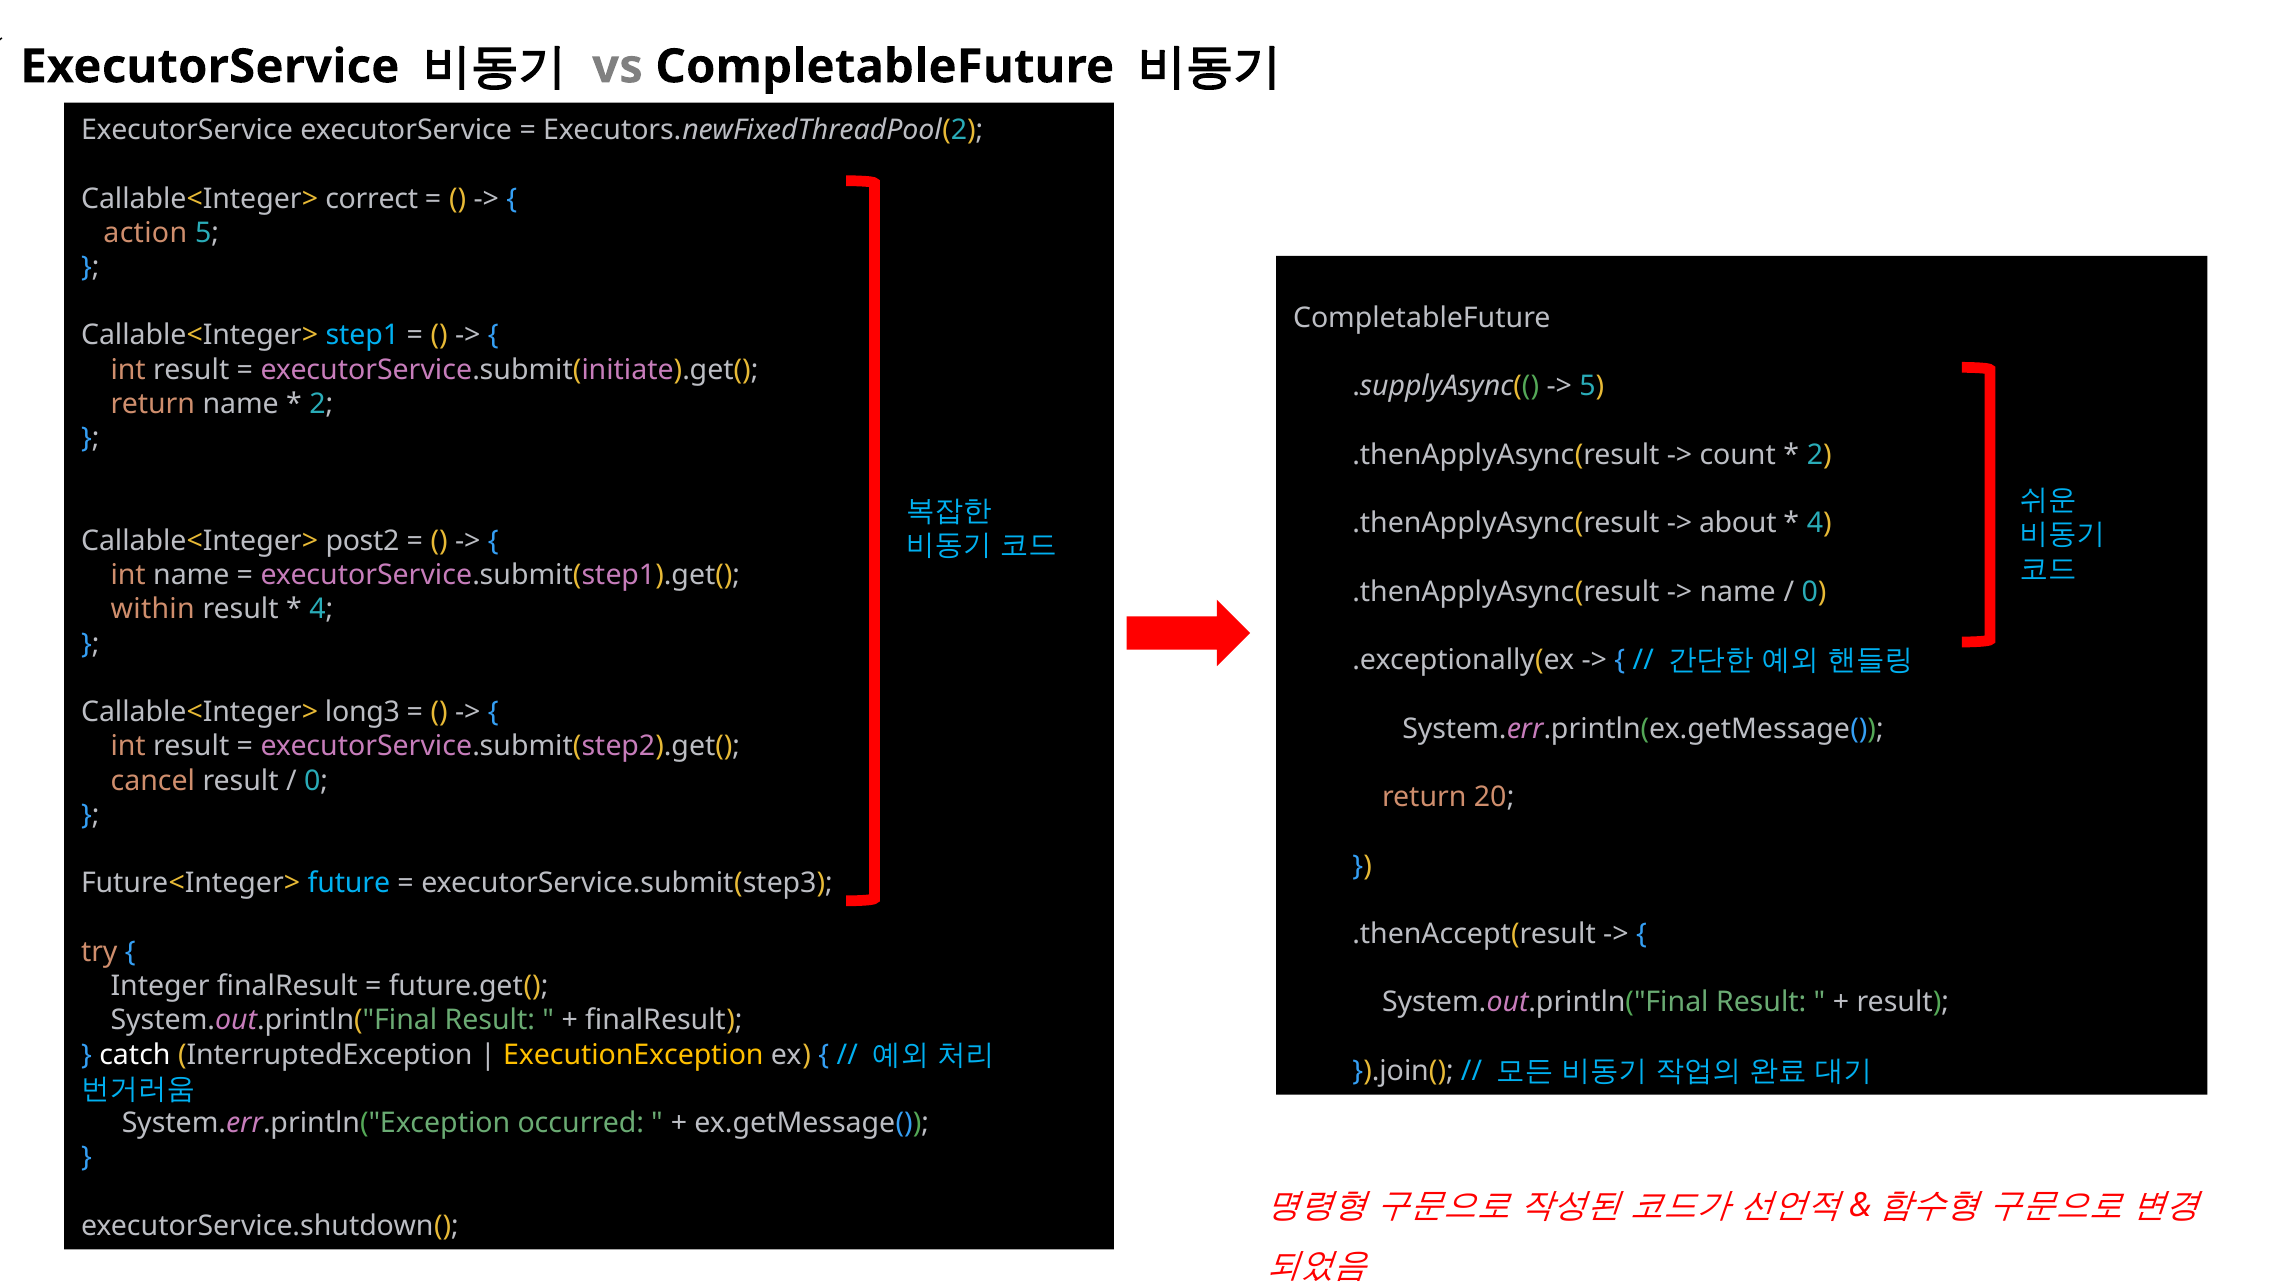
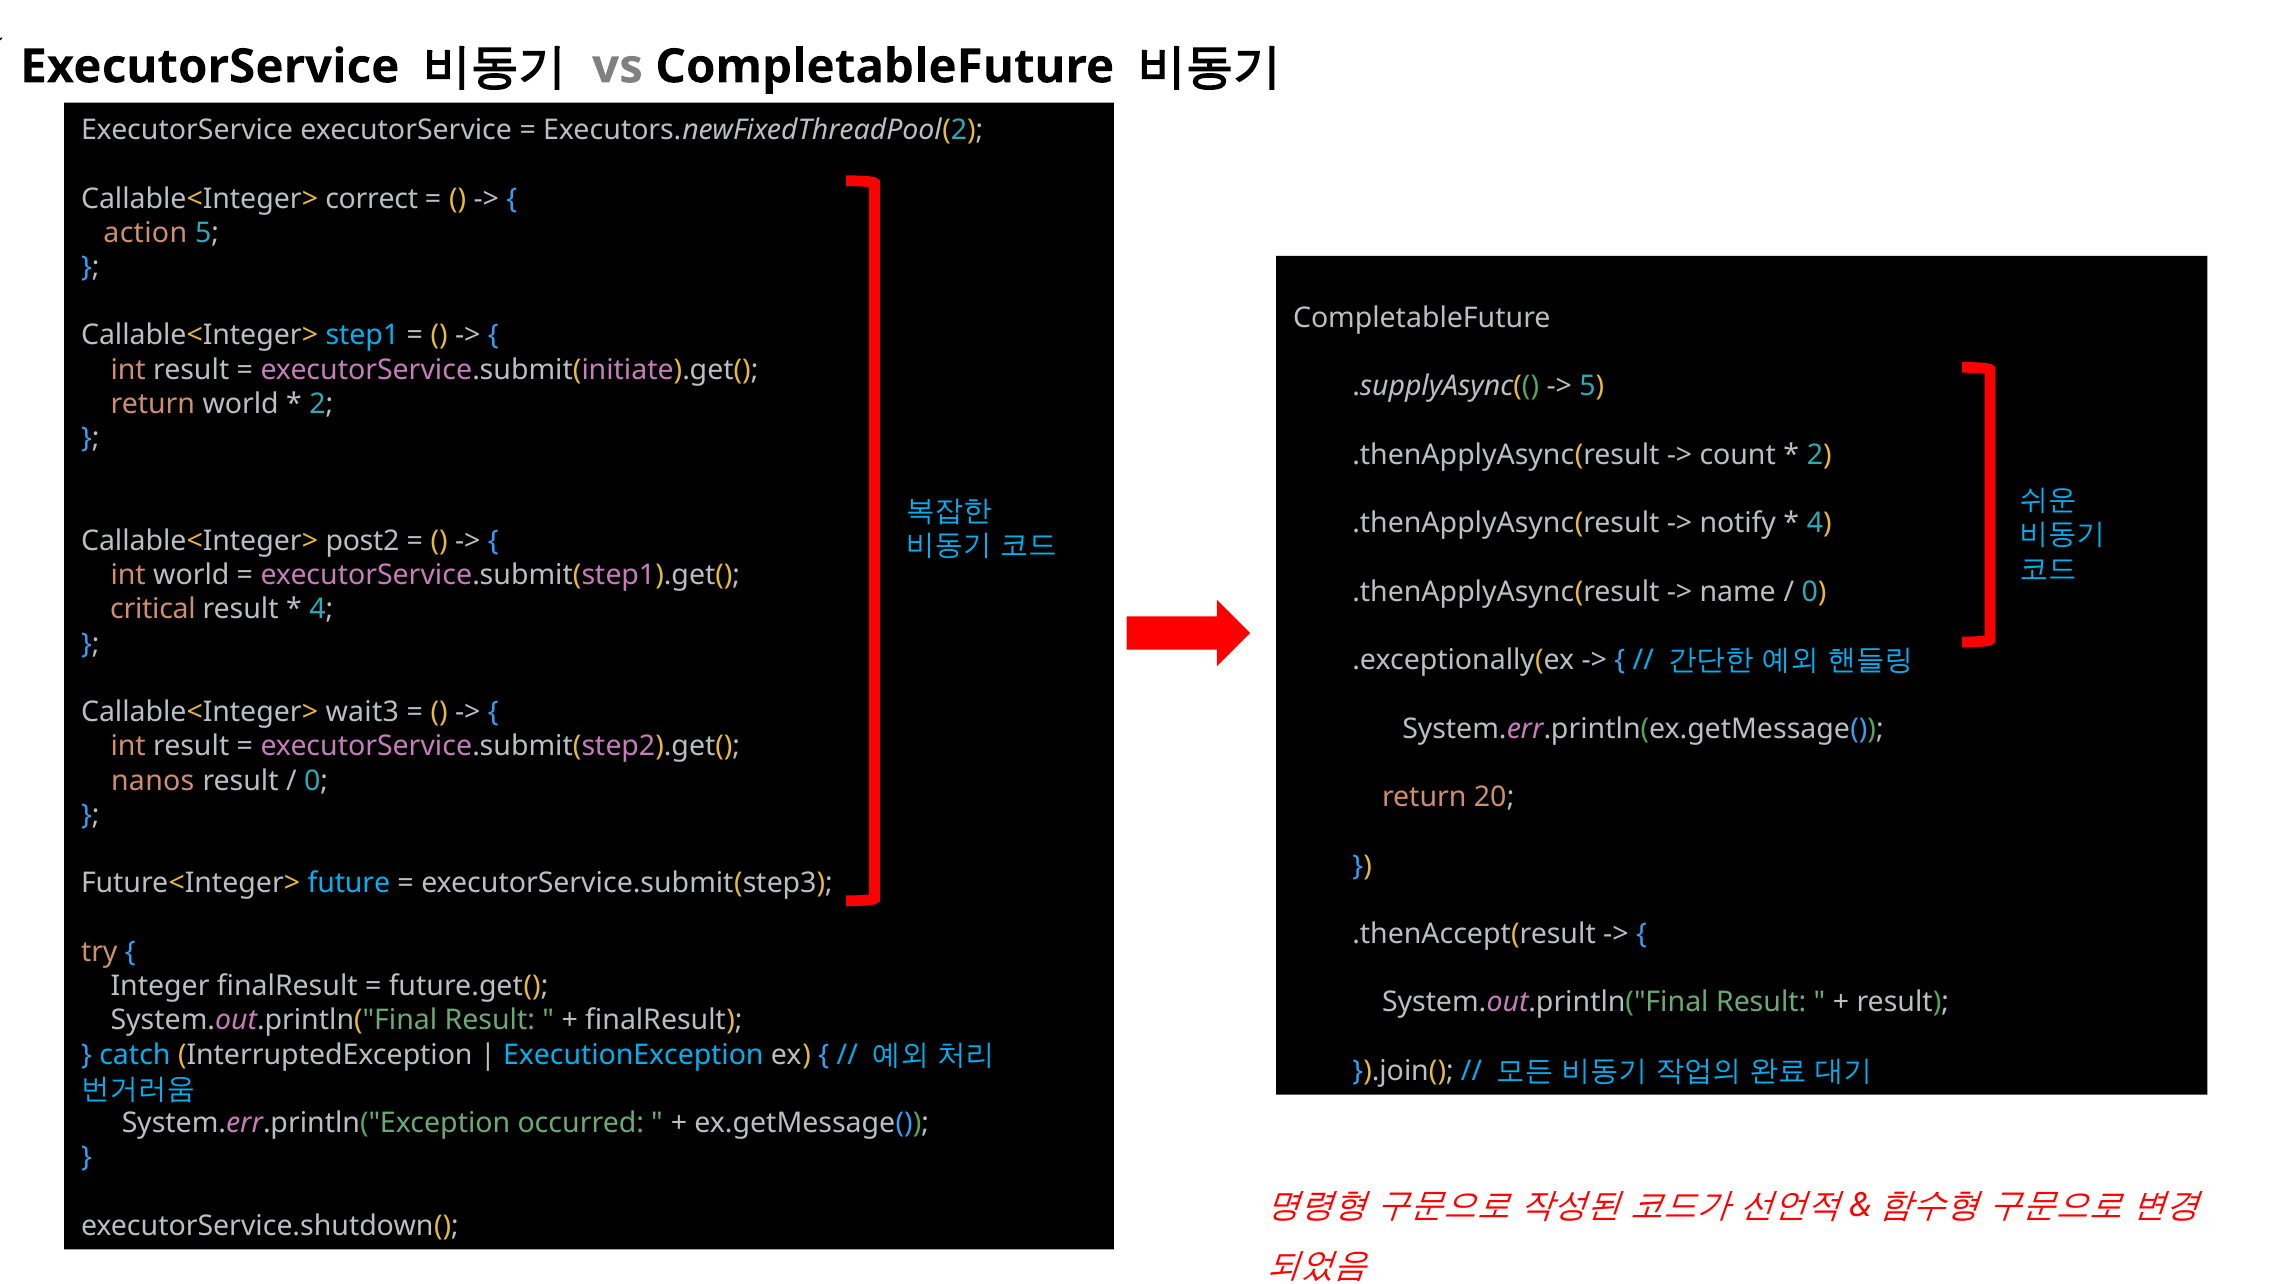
return name: name -> world
about: about -> notify
int name: name -> world
within: within -> critical
long3: long3 -> wait3
cancel: cancel -> nanos
catch colour: white -> light blue
ExecutionException colour: yellow -> light blue
